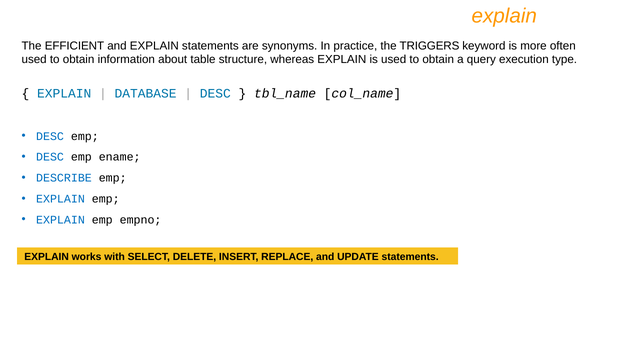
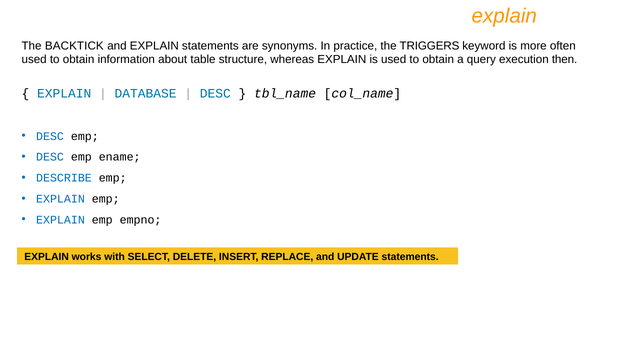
EFFICIENT: EFFICIENT -> BACKTICK
type: type -> then
